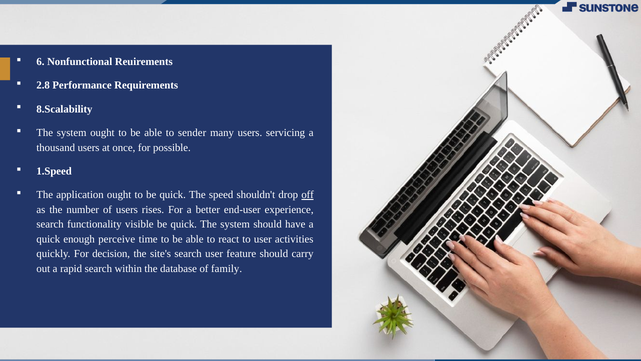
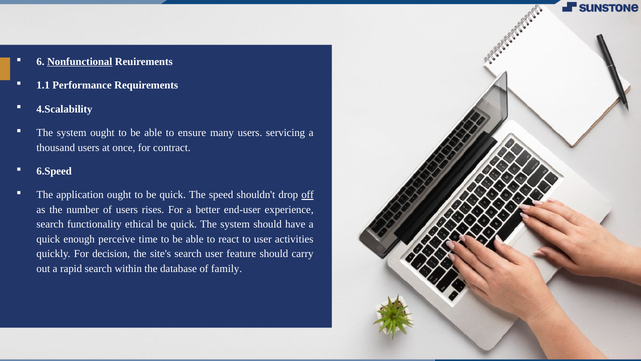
Nonfunctional underline: none -> present
2.8: 2.8 -> 1.1
8.Scalability: 8.Scalability -> 4.Scalability
sender: sender -> ensure
possible: possible -> contract
1.Speed: 1.Speed -> 6.Speed
visible: visible -> ethical
